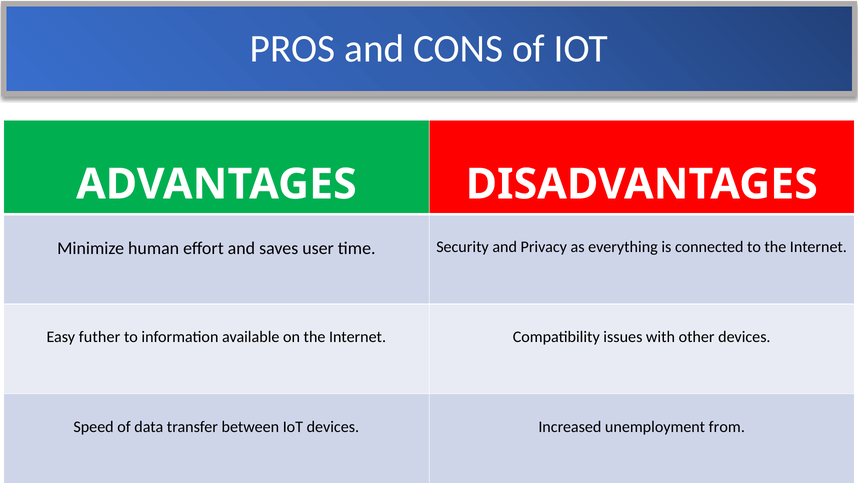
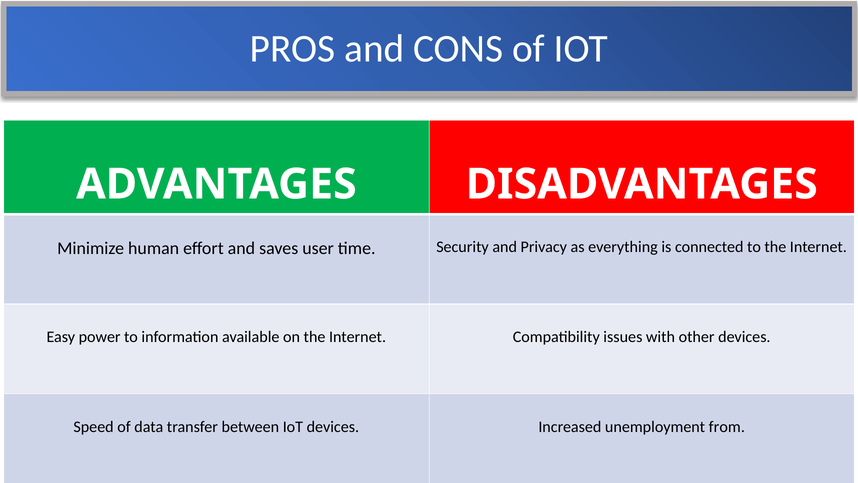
futher: futher -> power
